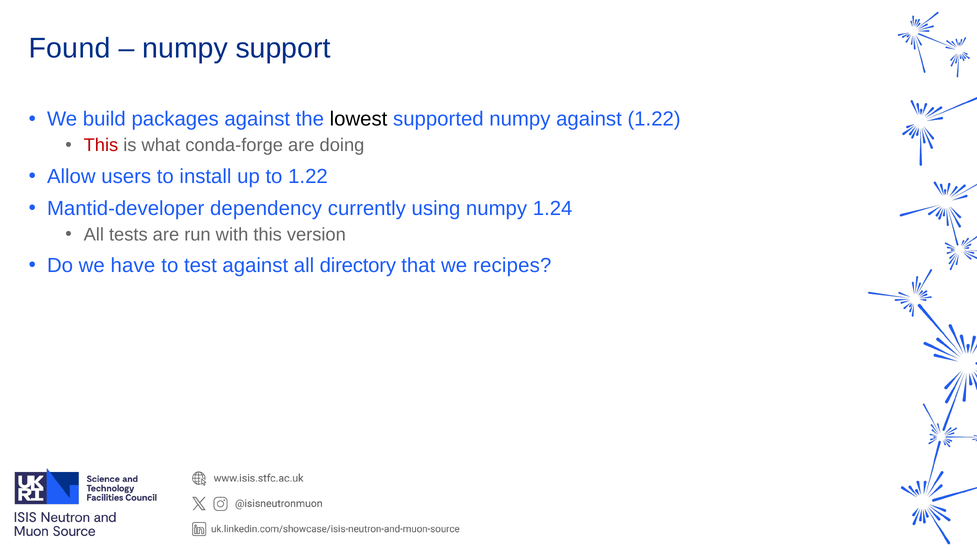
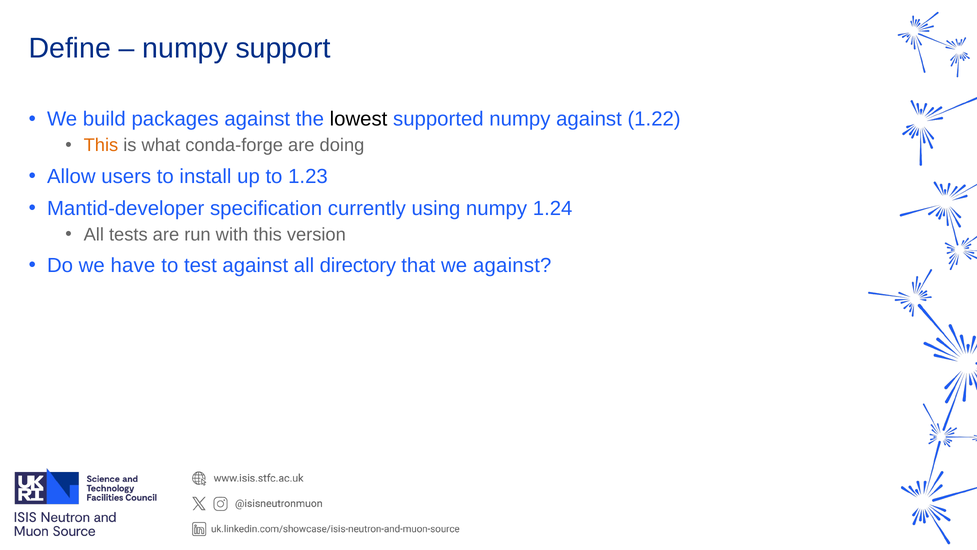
Found: Found -> Define
This at (101, 145) colour: red -> orange
to 1.22: 1.22 -> 1.23
dependency: dependency -> specification
we recipes: recipes -> against
